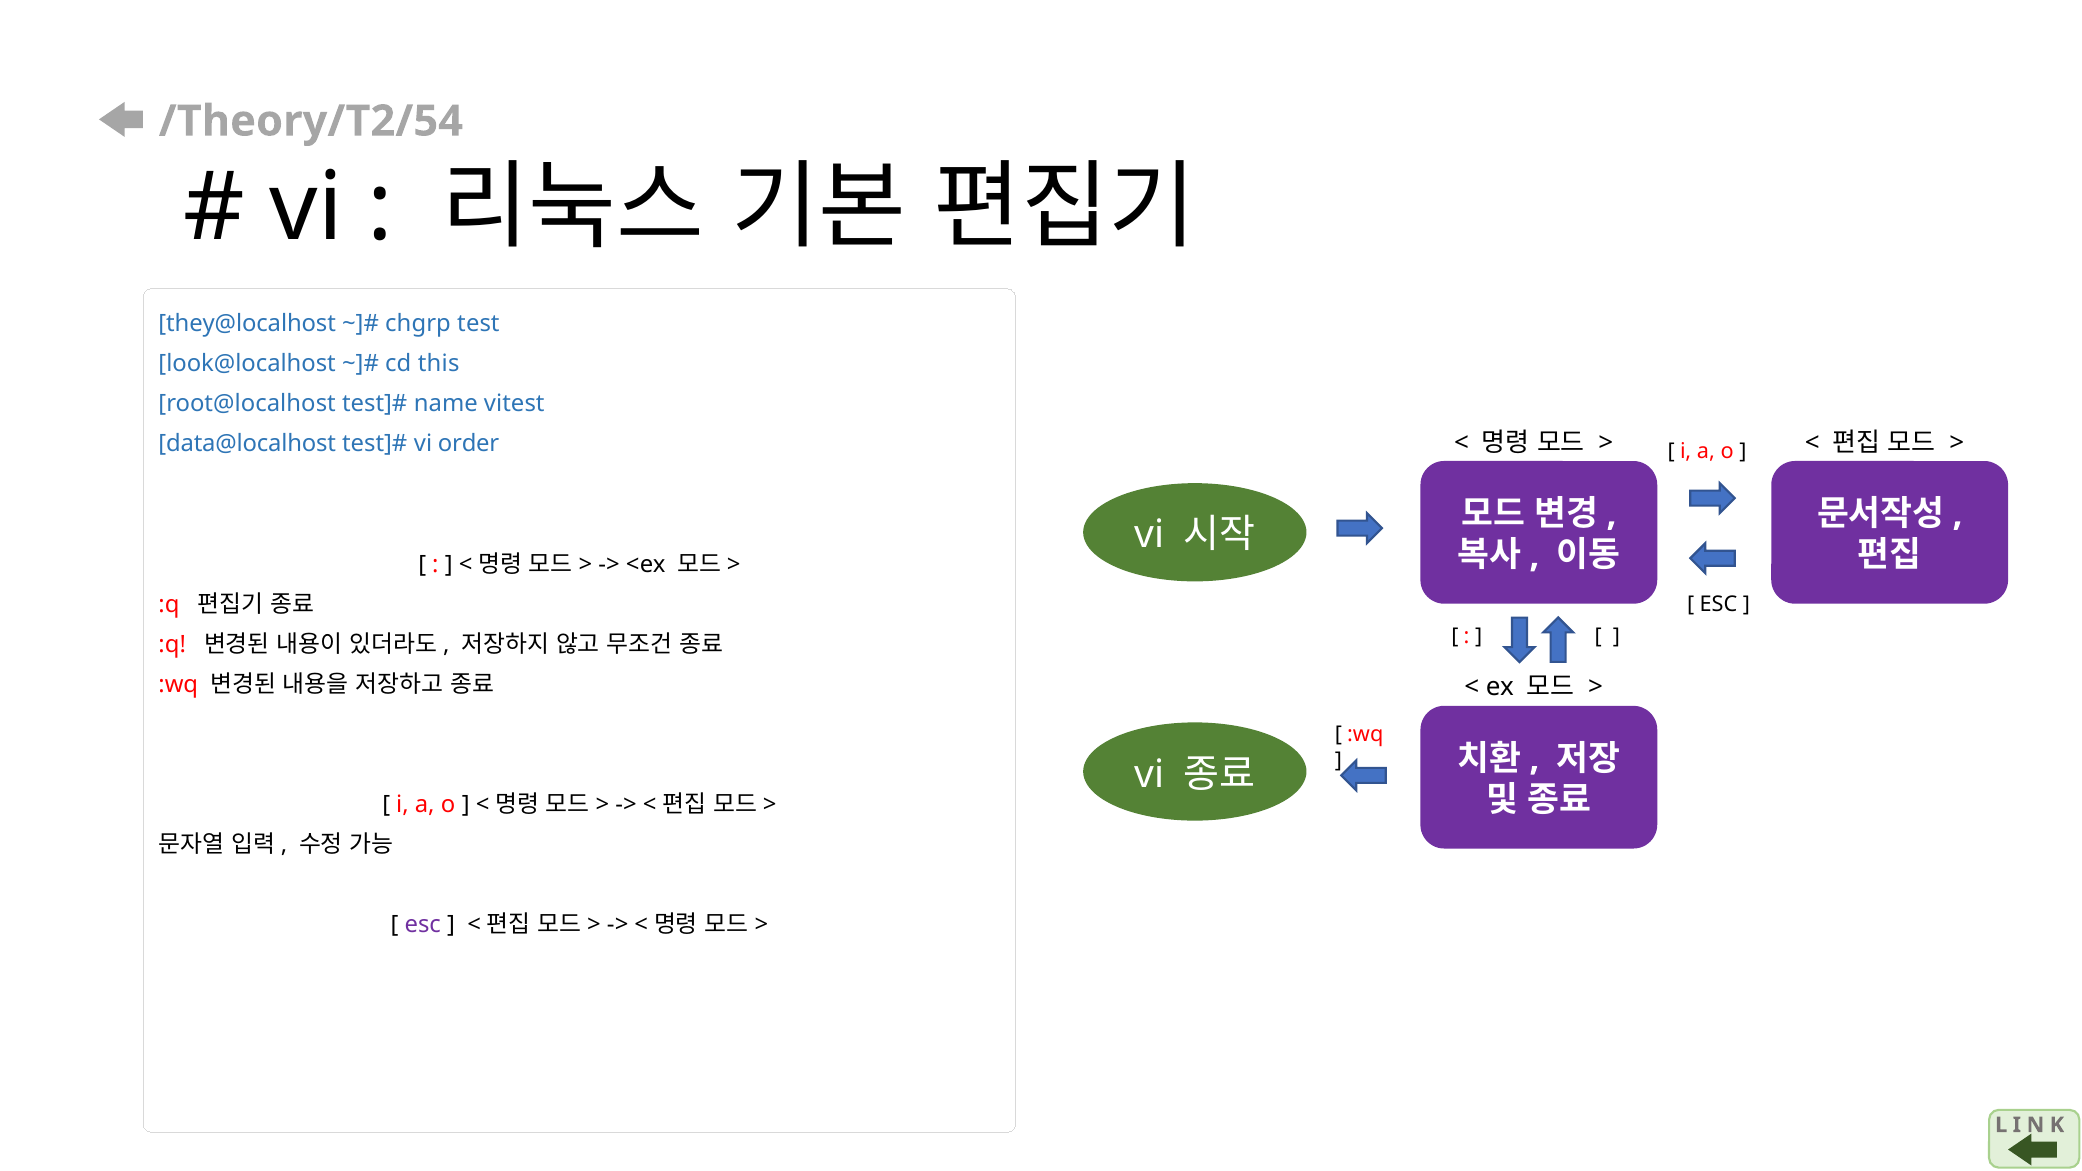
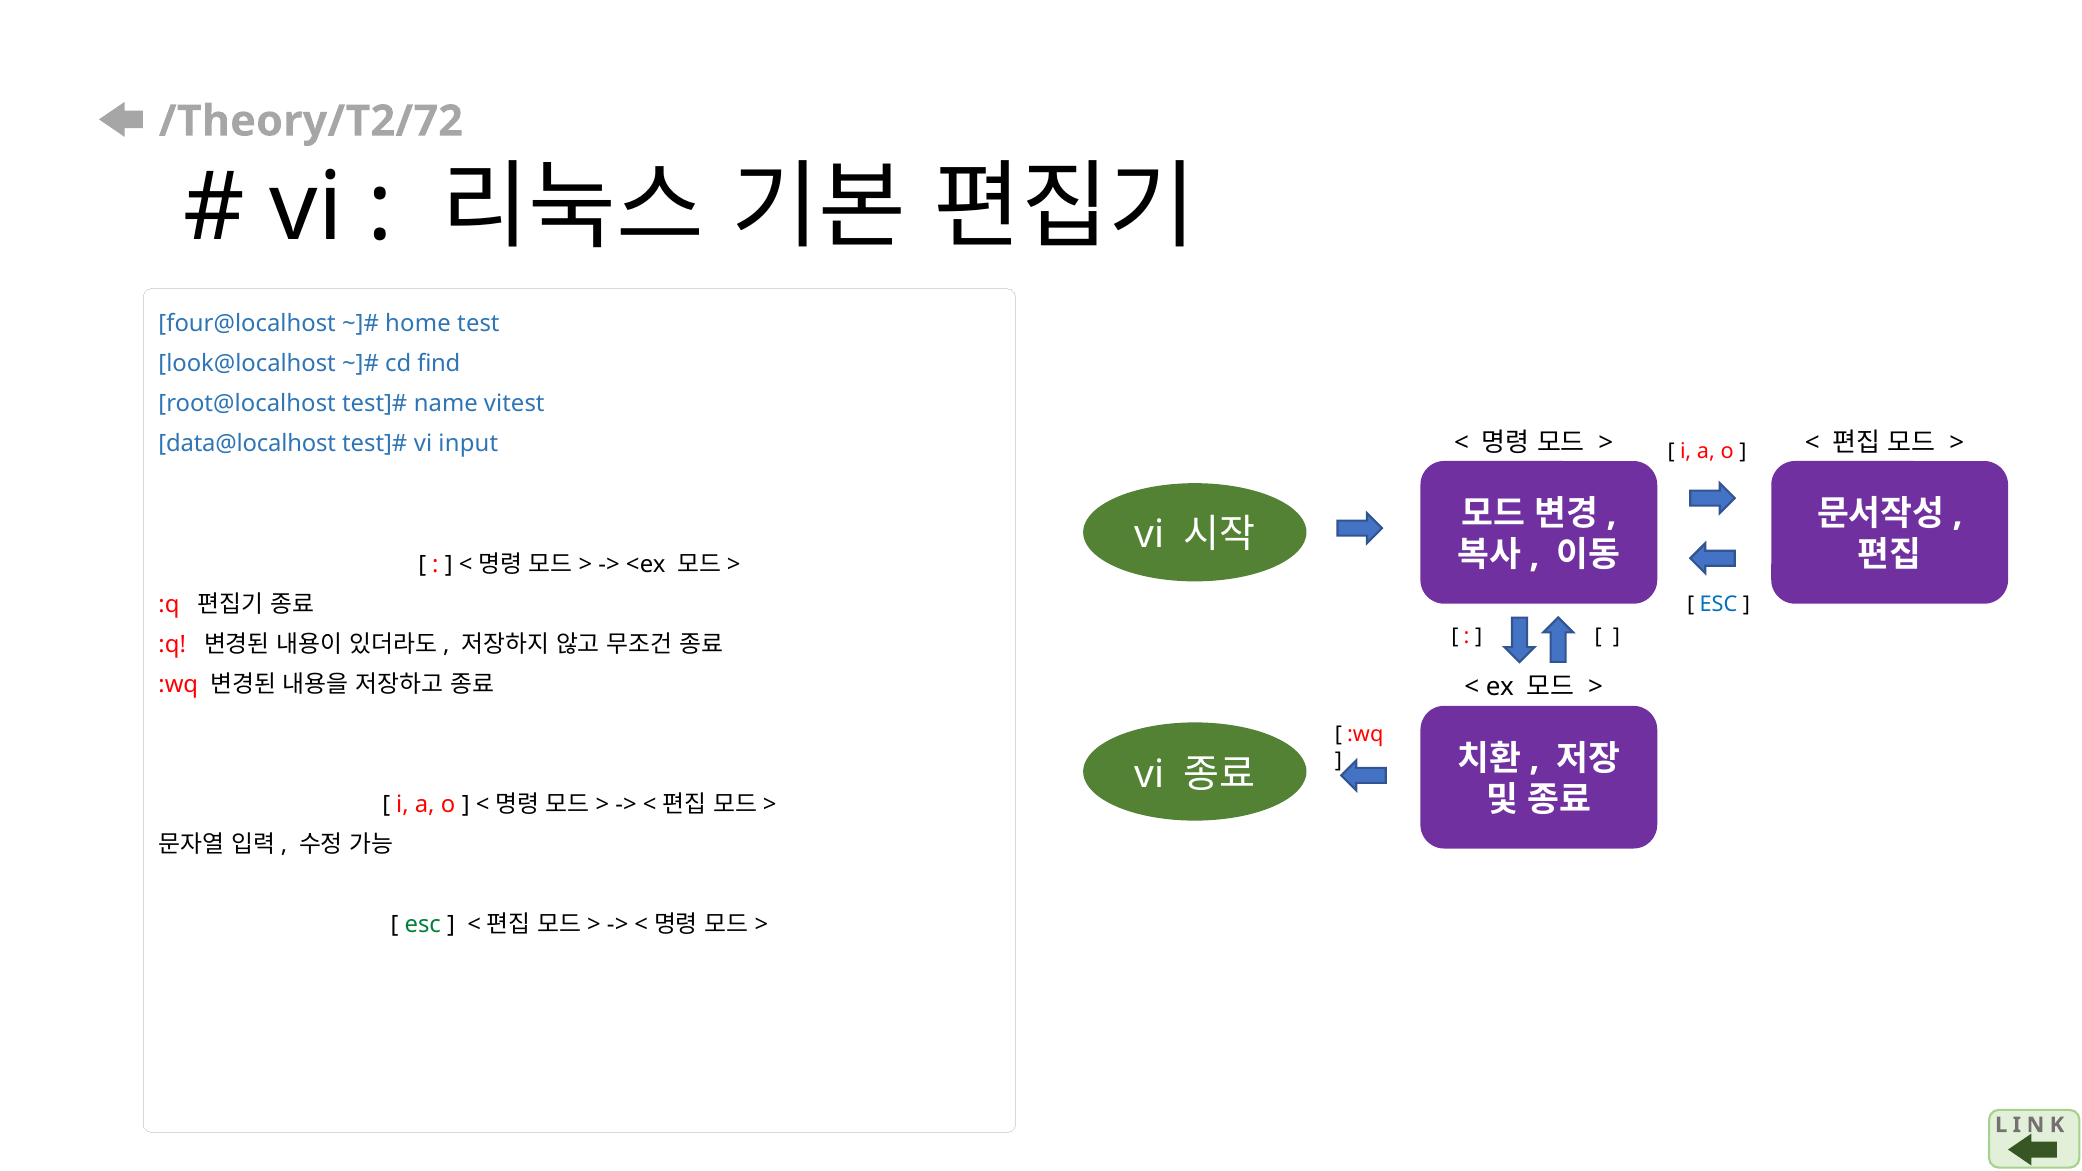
/Theory/T2/54: /Theory/T2/54 -> /Theory/T2/72
they@localhost: they@localhost -> four@localhost
chgrp: chgrp -> home
this: this -> find
order: order -> input
ESC at (1719, 604) colour: black -> blue
esc at (423, 925) colour: purple -> green
